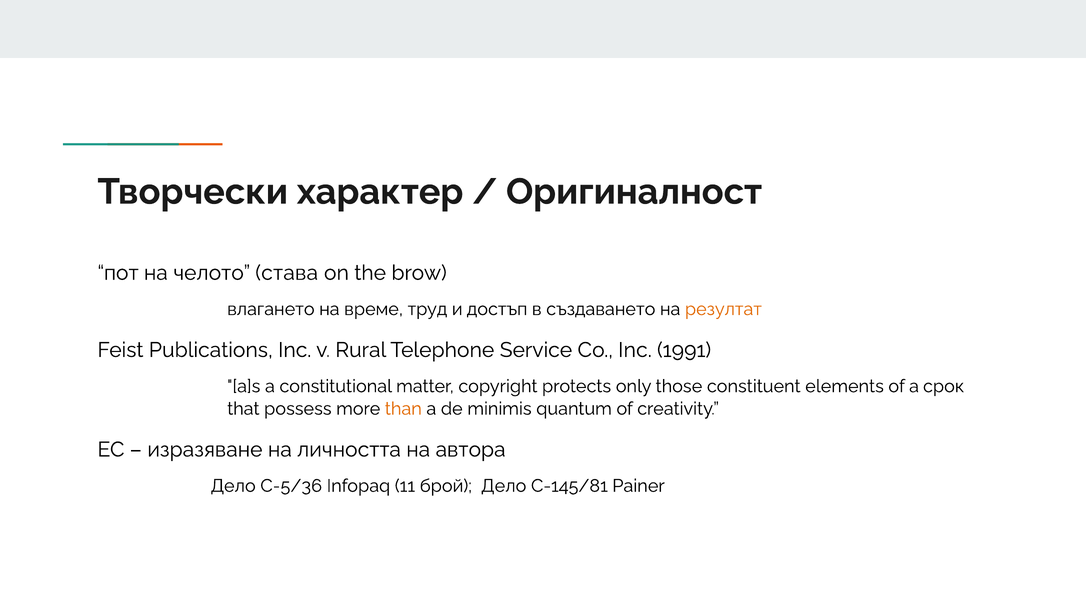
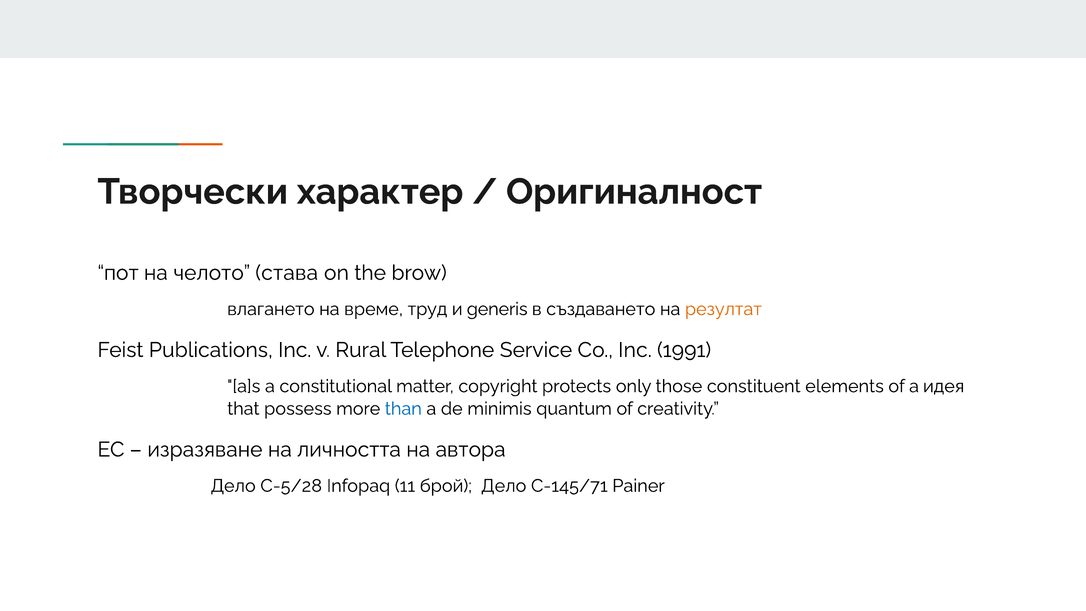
достъп: достъп -> generis
срок: срок -> идея
than colour: orange -> blue
C-5/36: C-5/36 -> C-5/28
C‑145/81: C‑145/81 -> C‑145/71
